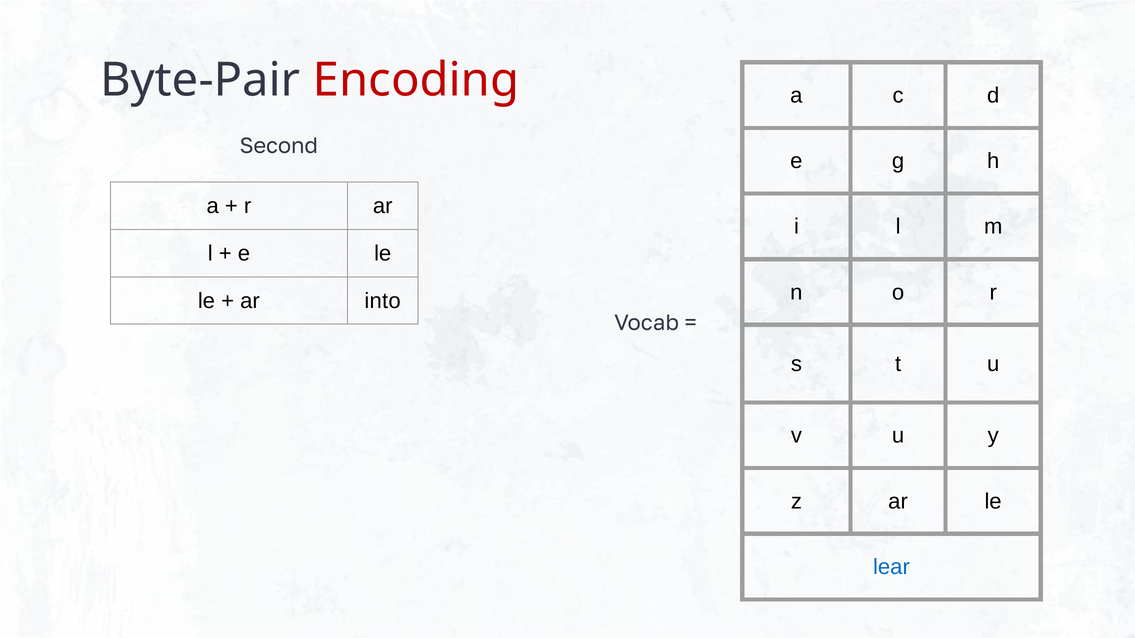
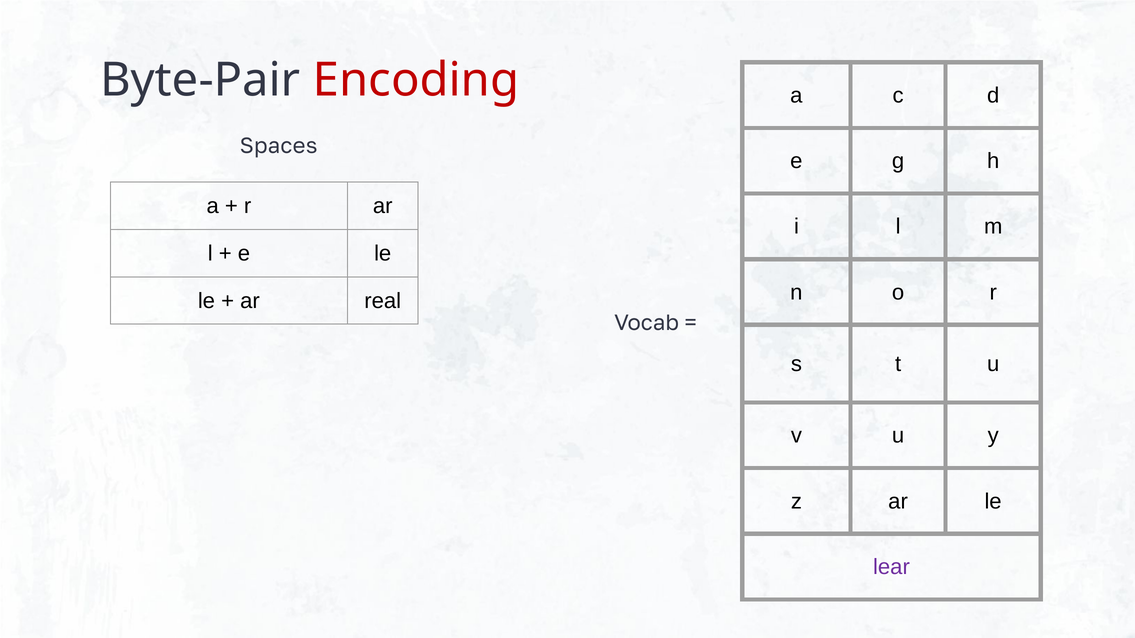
Second: Second -> Spaces
into: into -> real
lear colour: blue -> purple
